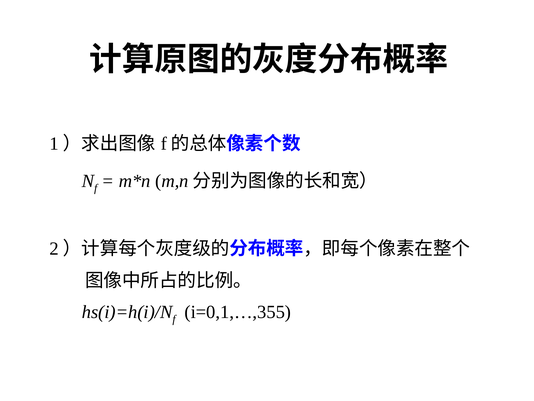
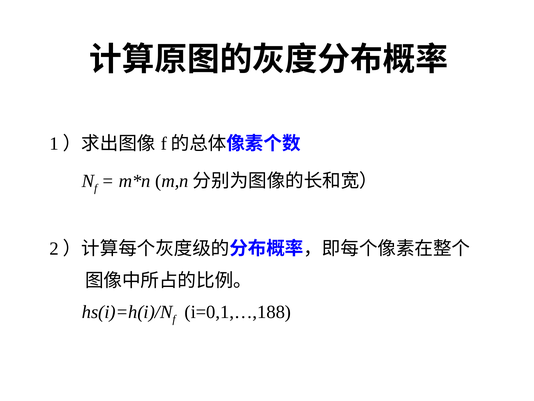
i=0,1,…,355: i=0,1,…,355 -> i=0,1,…,188
